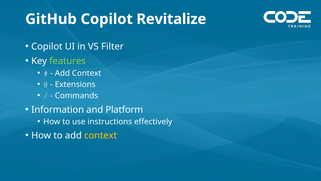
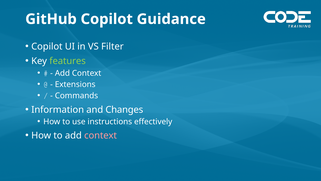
Revitalize: Revitalize -> Guidance
Platform: Platform -> Changes
context at (101, 135) colour: yellow -> pink
